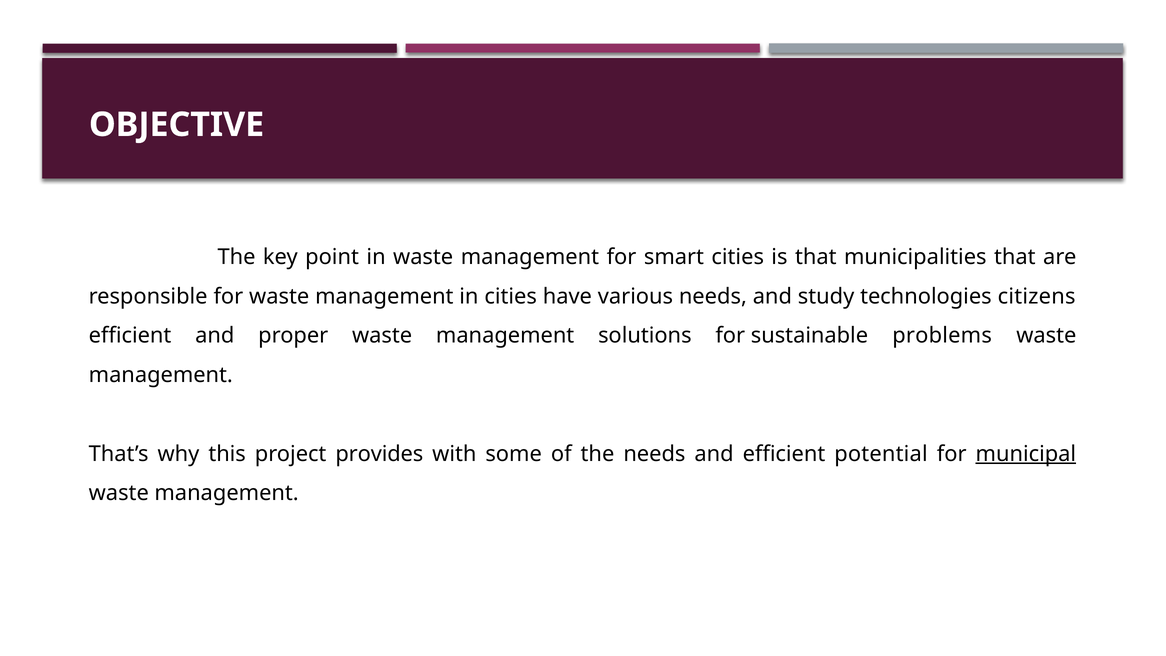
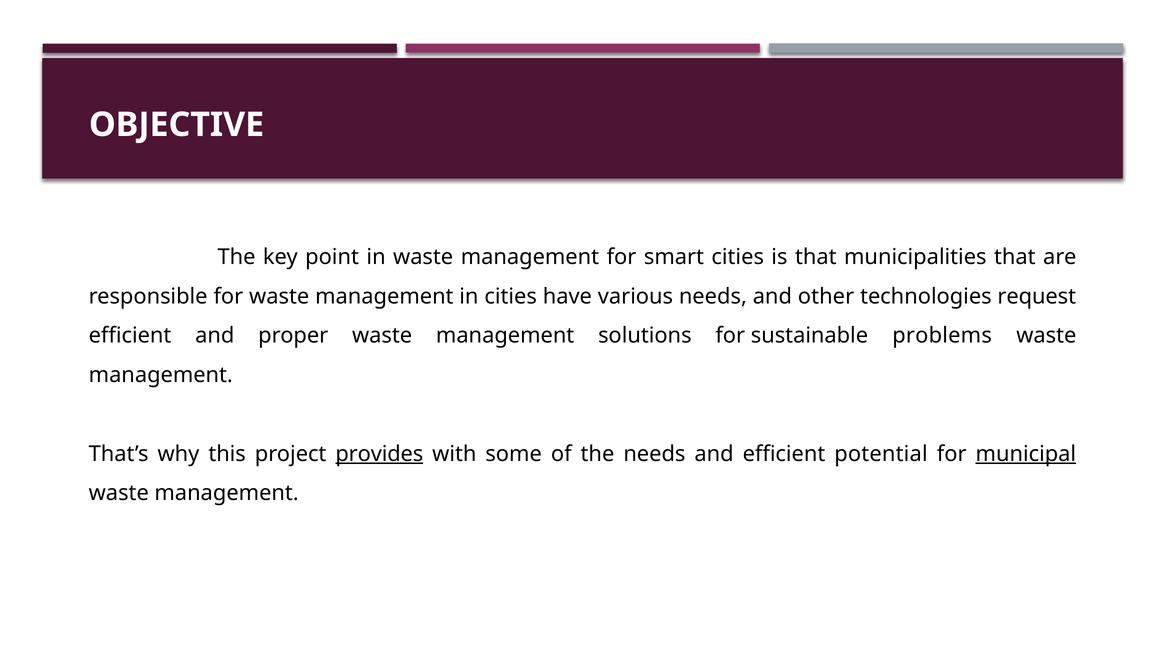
study: study -> other
citizens: citizens -> request
provides underline: none -> present
